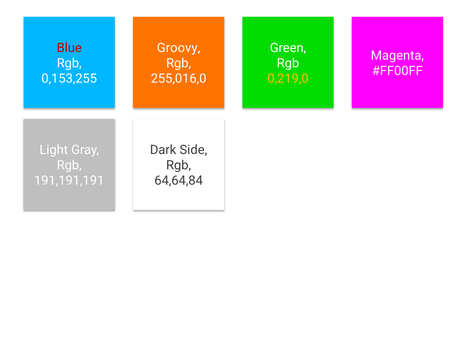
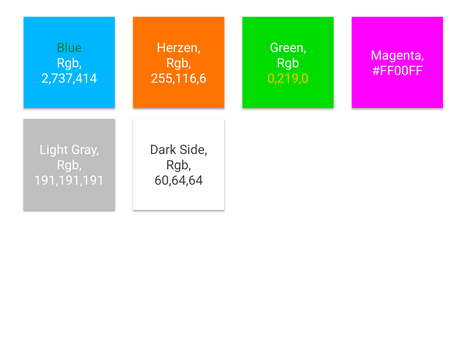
Blue colour: red -> green
Groovy: Groovy -> Herzen
0,153,255: 0,153,255 -> 2,737,414
255,016,0: 255,016,0 -> 255,116,6
64,64,84: 64,64,84 -> 60,64,64
